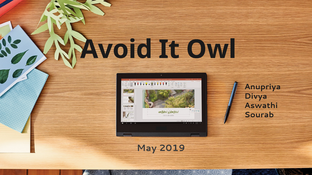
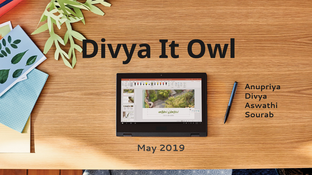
Avoid at (116, 50): Avoid -> Divya
